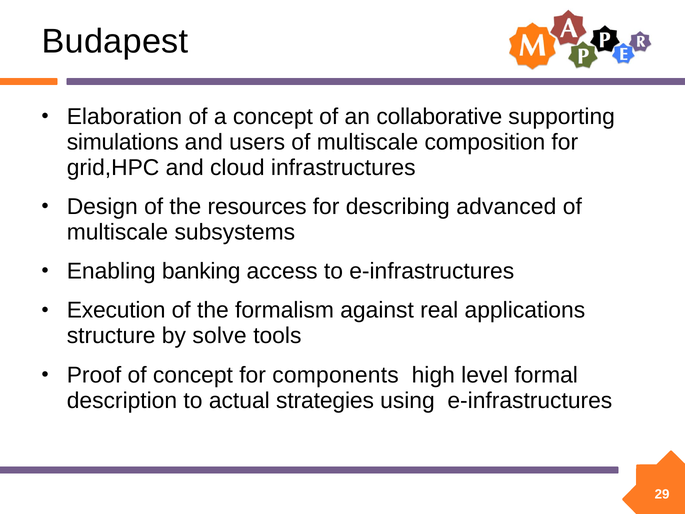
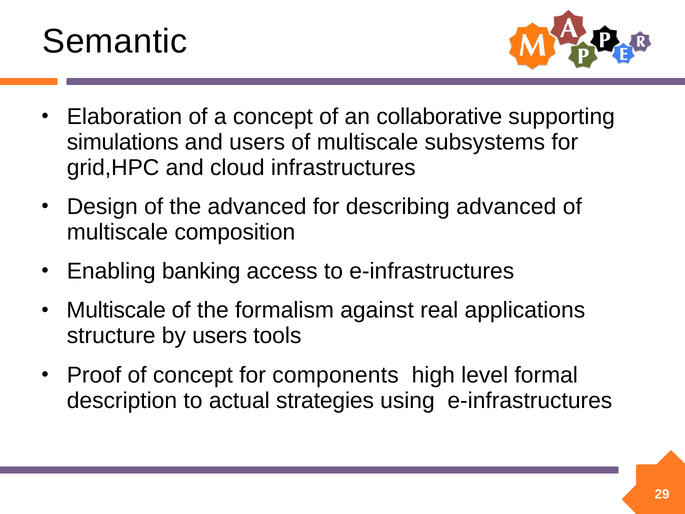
Budapest: Budapest -> Semantic
composition: composition -> subsystems
the resources: resources -> advanced
subsystems: subsystems -> composition
Execution at (116, 310): Execution -> Multiscale
by solve: solve -> users
